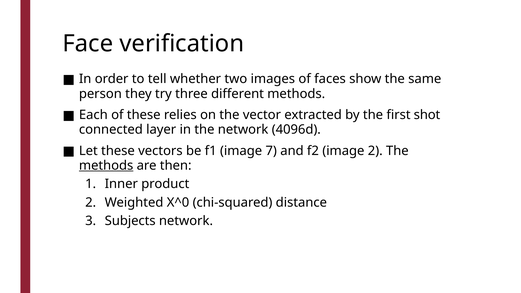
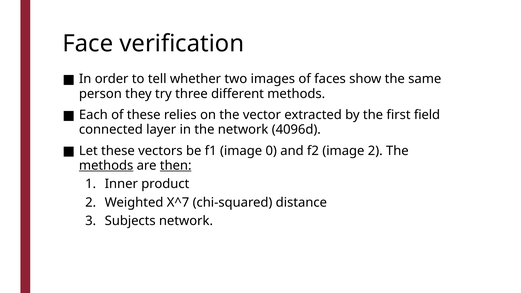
shot: shot -> field
7: 7 -> 0
then underline: none -> present
X^0: X^0 -> X^7
